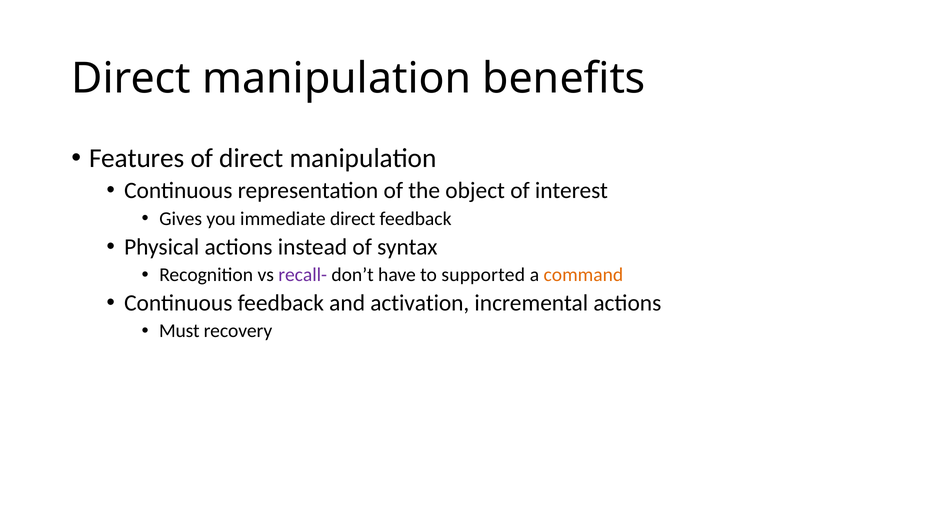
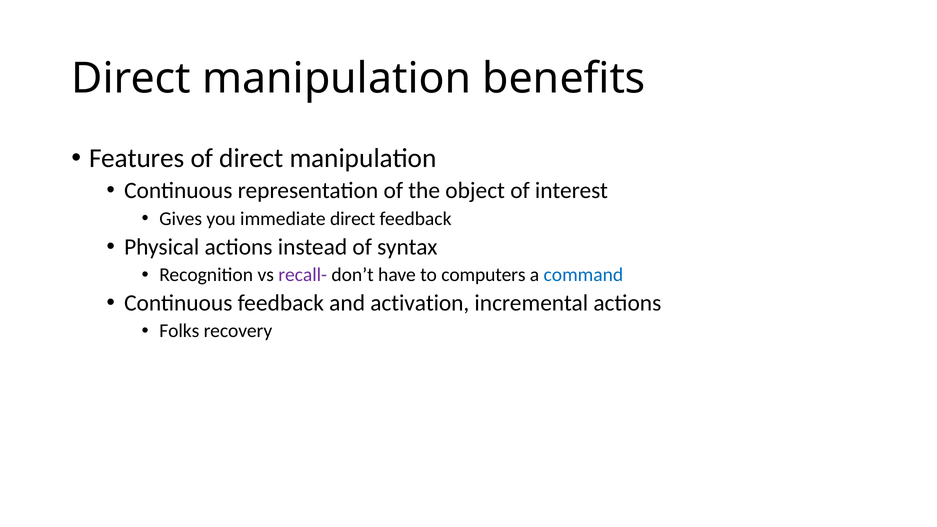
supported: supported -> computers
command colour: orange -> blue
Must: Must -> Folks
